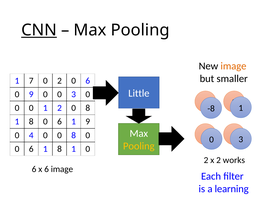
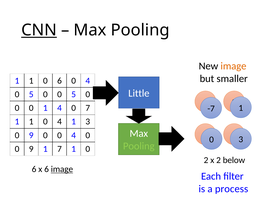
7 at (31, 81): 7 -> 1
2 at (59, 81): 2 -> 6
6 at (88, 81): 6 -> 4
9 at (31, 95): 9 -> 5
0 0 3: 3 -> 5
1 2: 2 -> 4
8 at (88, 108): 8 -> 7
-8: -8 -> -7
8 at (31, 122): 8 -> 1
6 at (59, 122): 6 -> 4
9 at (88, 122): 9 -> 3
4 at (31, 136): 4 -> 9
0 0 8: 8 -> 4
Pooling at (139, 146) colour: yellow -> light green
6 at (31, 149): 6 -> 9
8 at (59, 149): 8 -> 7
works: works -> below
image at (62, 170) underline: none -> present
learning: learning -> process
